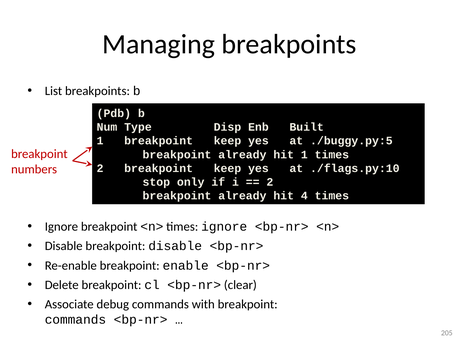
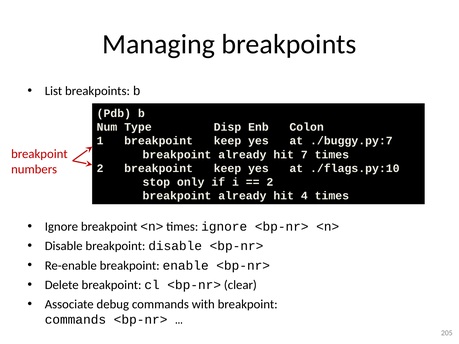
Built: Built -> Colon
./buggy.py:5: ./buggy.py:5 -> ./buggy.py:7
hit 1: 1 -> 7
